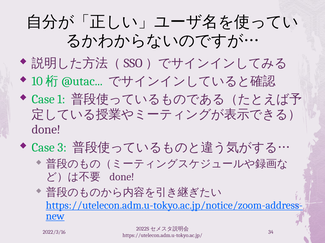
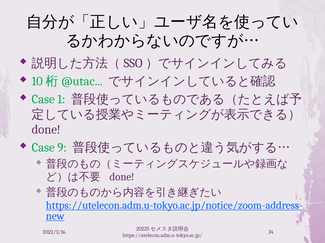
3: 3 -> 9
